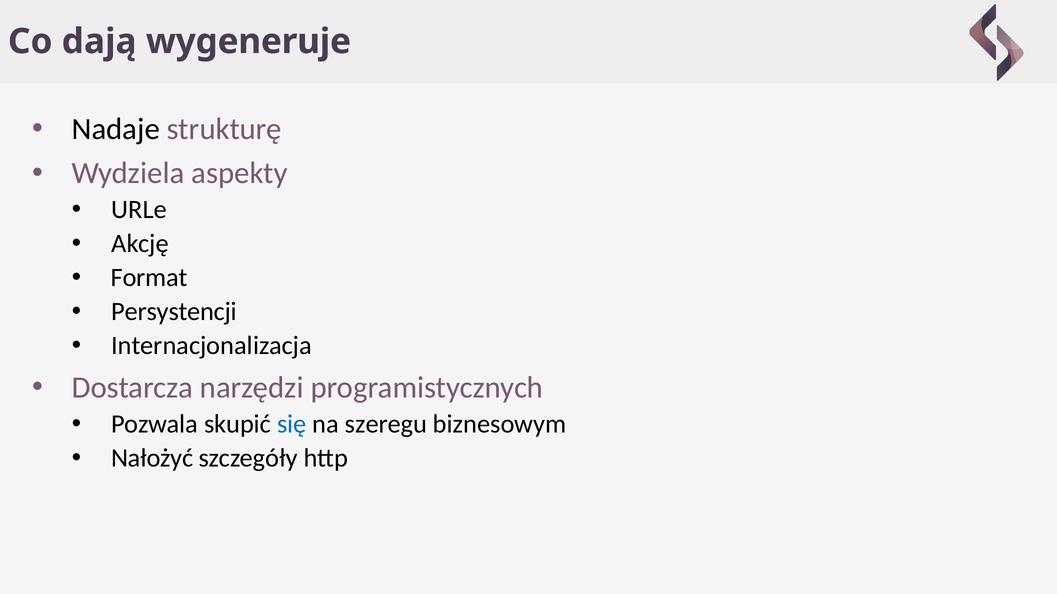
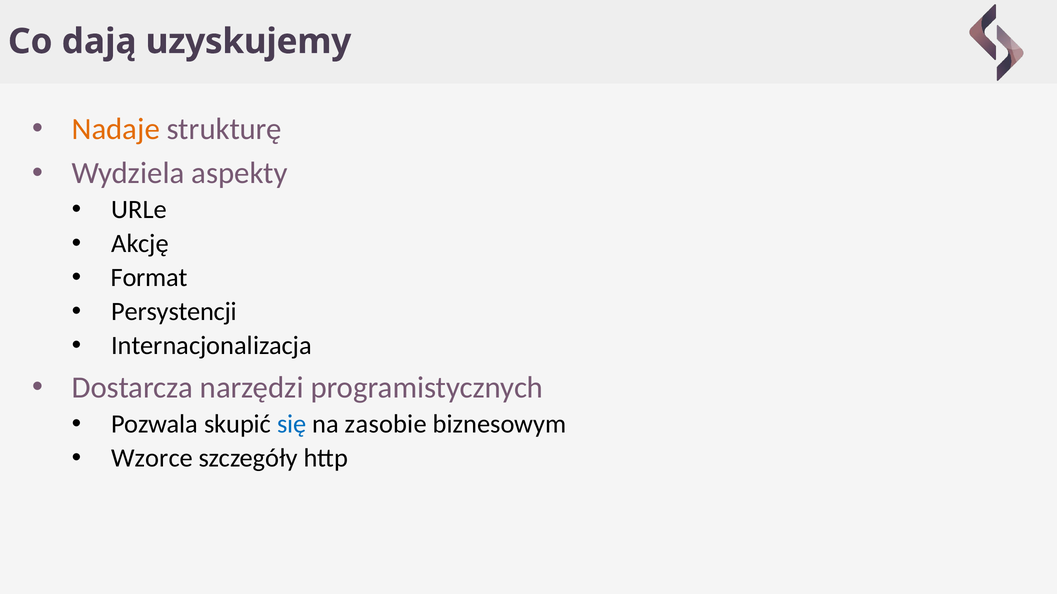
wygeneruje: wygeneruje -> uzyskujemy
Nadaje colour: black -> orange
szeregu: szeregu -> zasobie
Nałożyć: Nałożyć -> Wzorce
